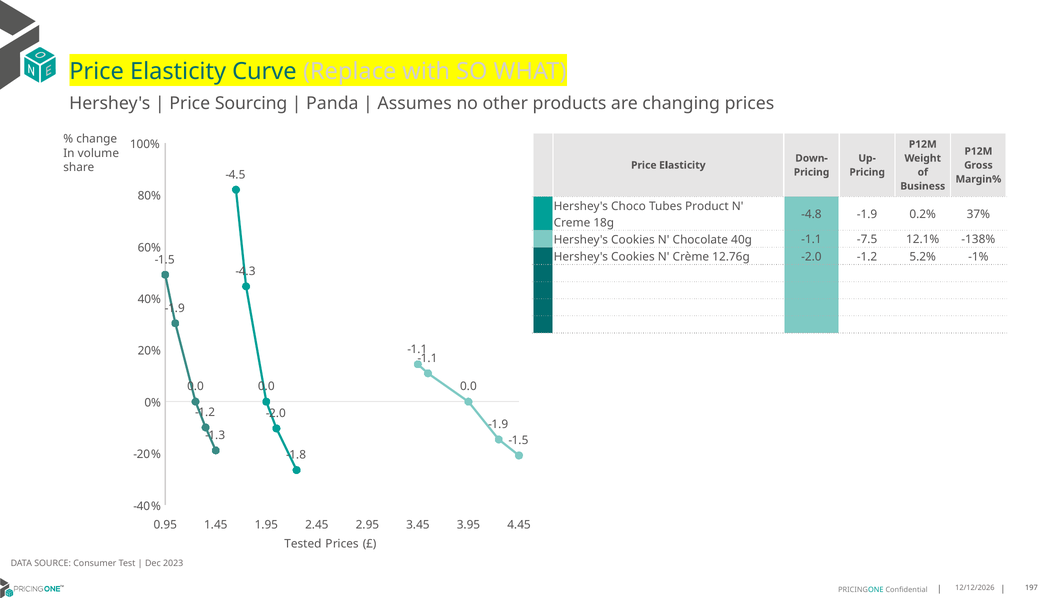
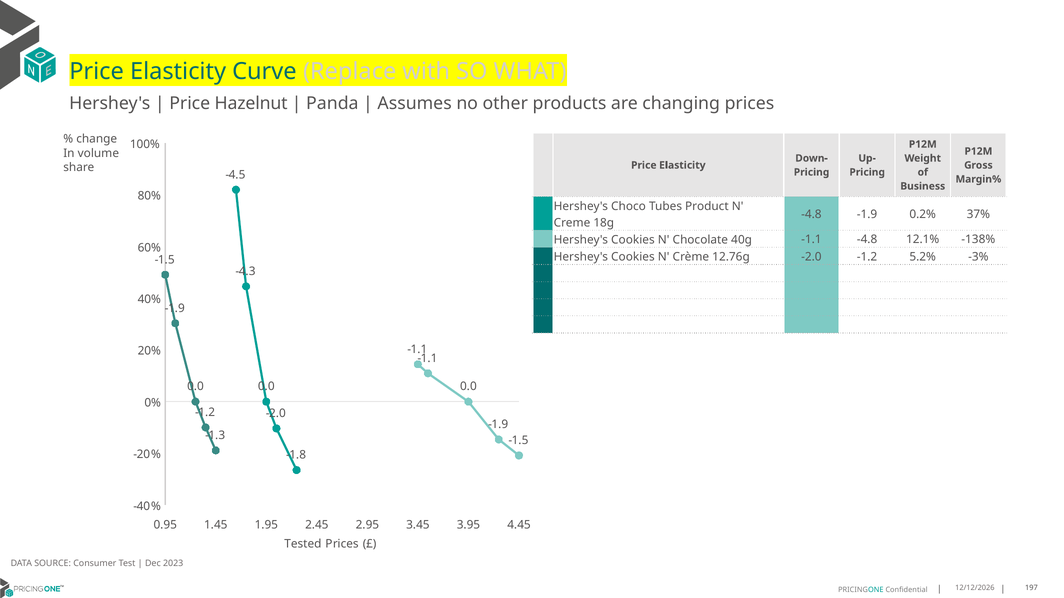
Sourcing: Sourcing -> Hazelnut
-1.1 -7.5: -7.5 -> -4.8
-1%: -1% -> -3%
